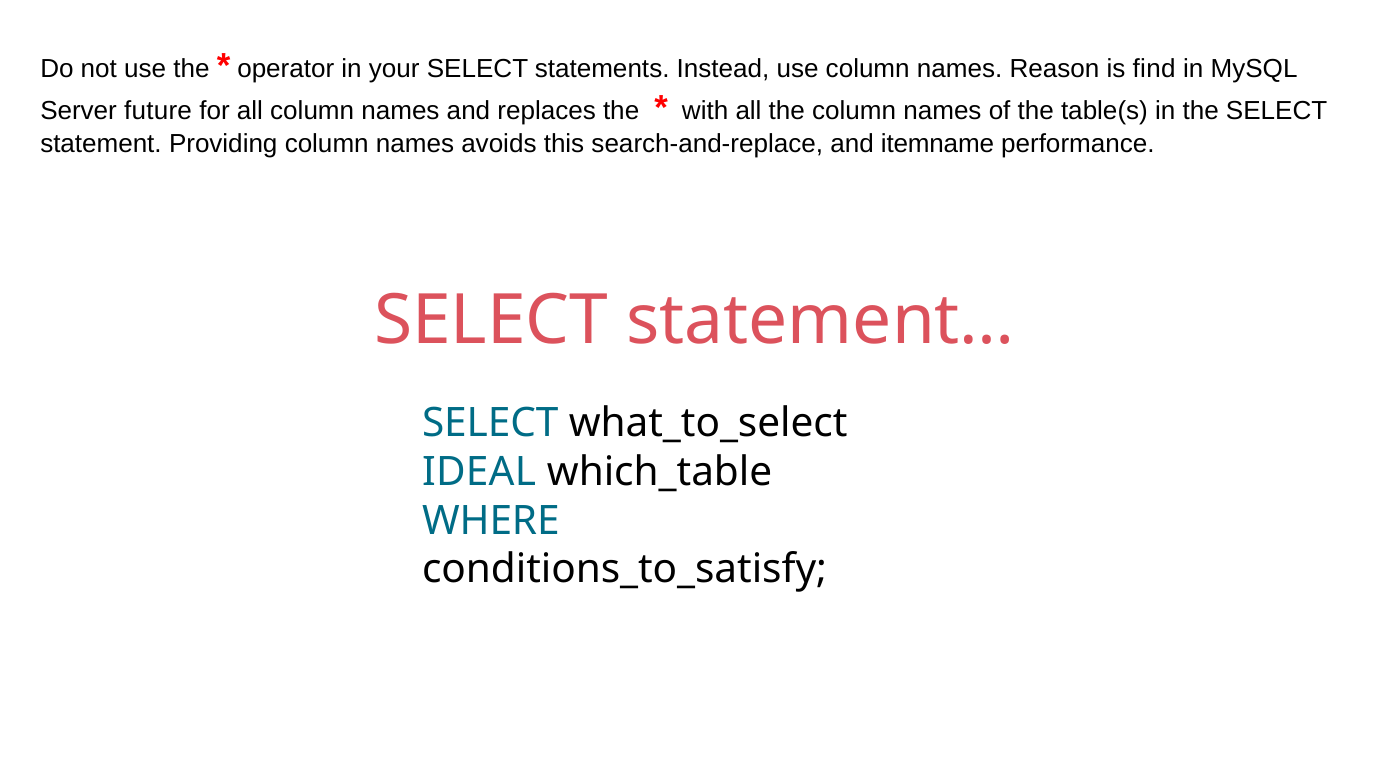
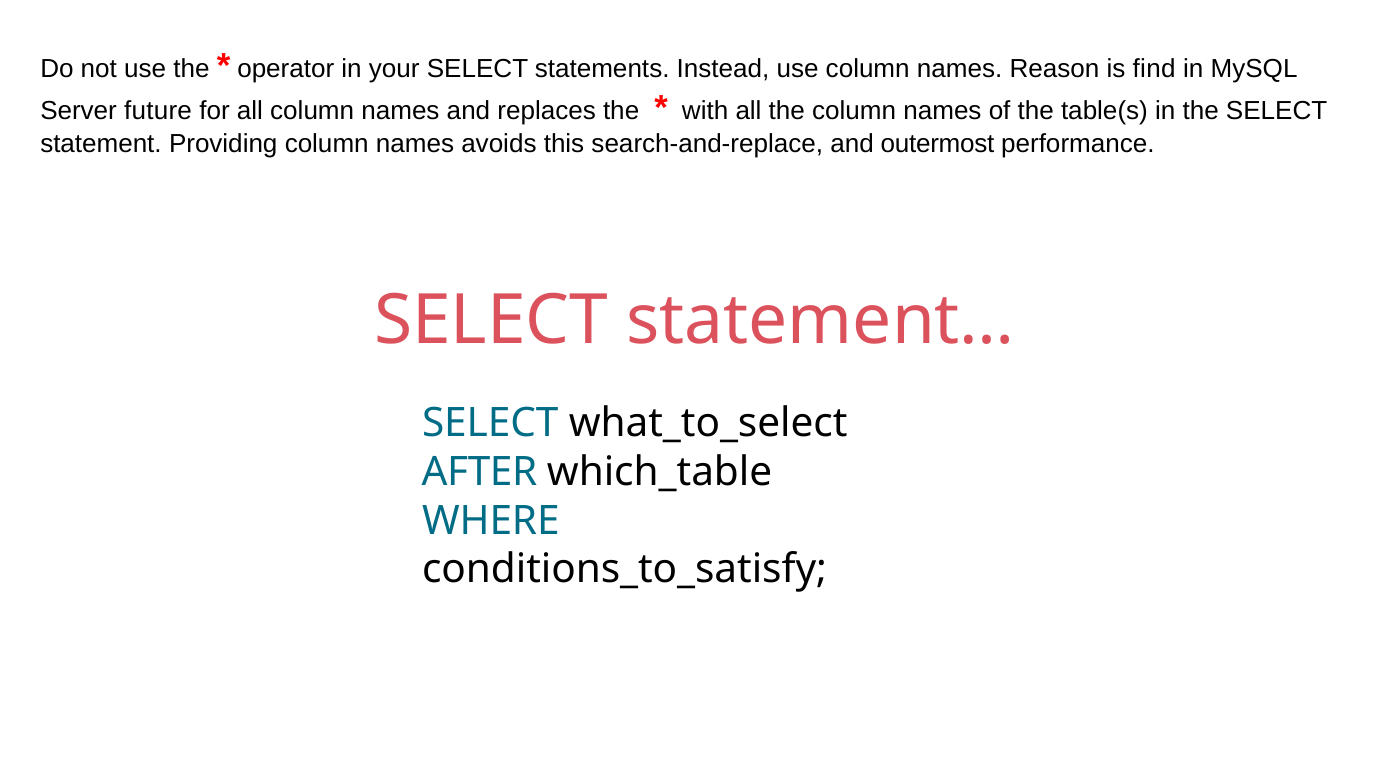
itemname: itemname -> outermost
IDEAL: IDEAL -> AFTER
